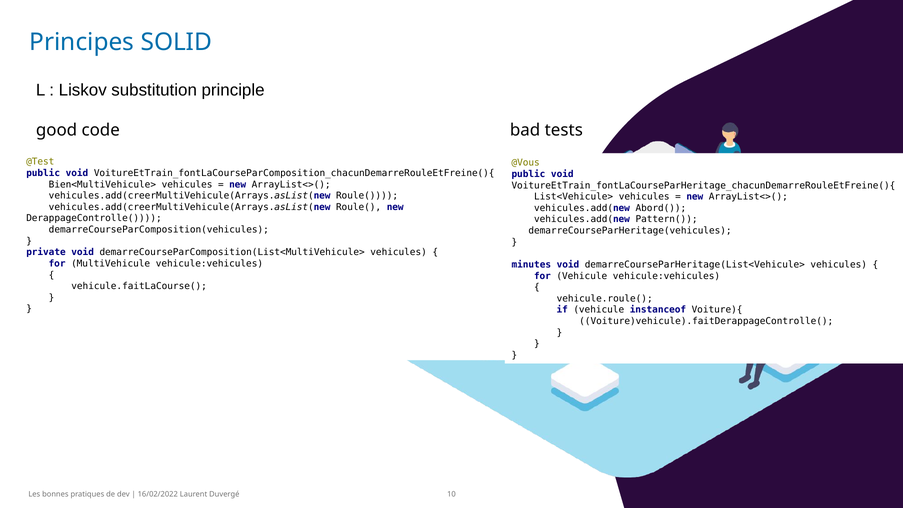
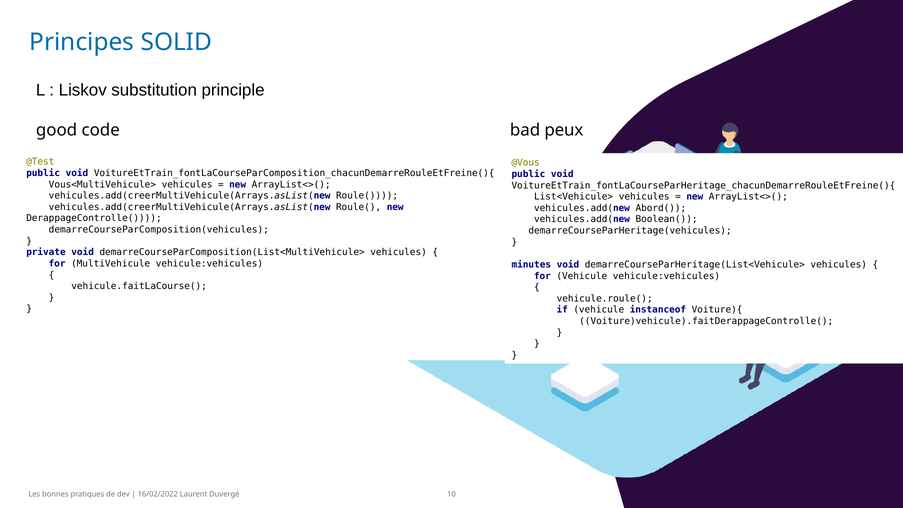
tests: tests -> peux
Bien<MultiVehicule>: Bien<MultiVehicule> -> Vous<MultiVehicule>
Pattern(: Pattern( -> Boolean(
